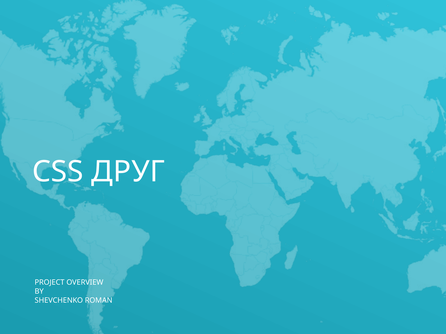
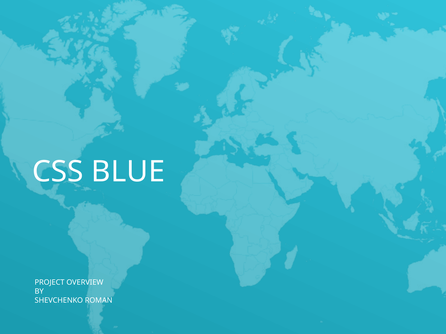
ДРУГ: ДРУГ -> BLUE
